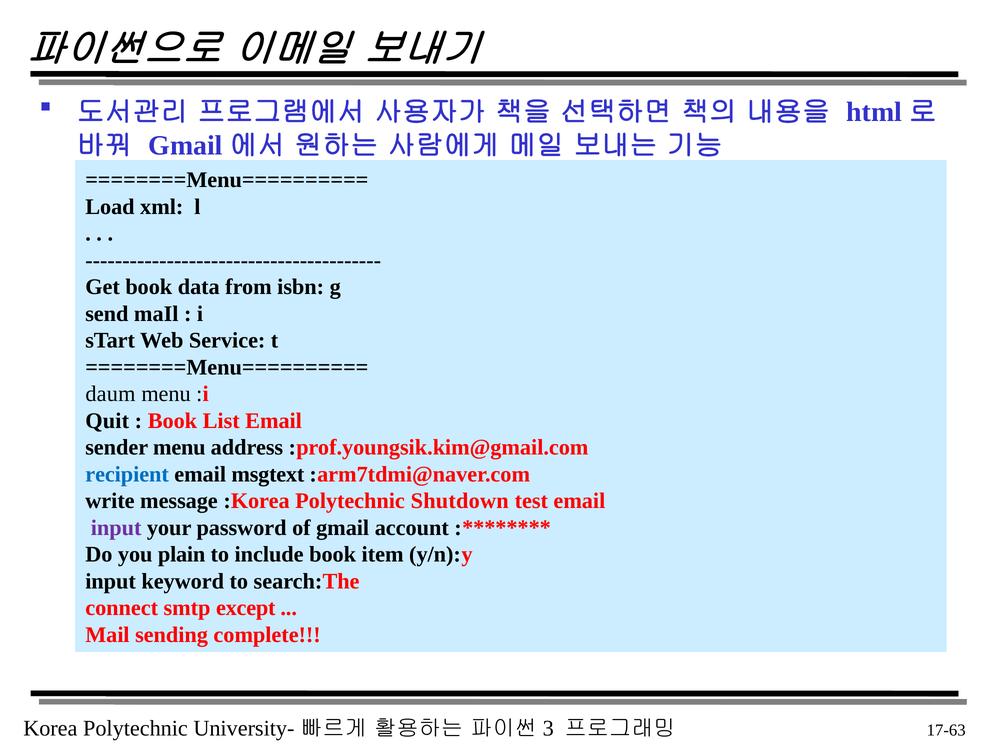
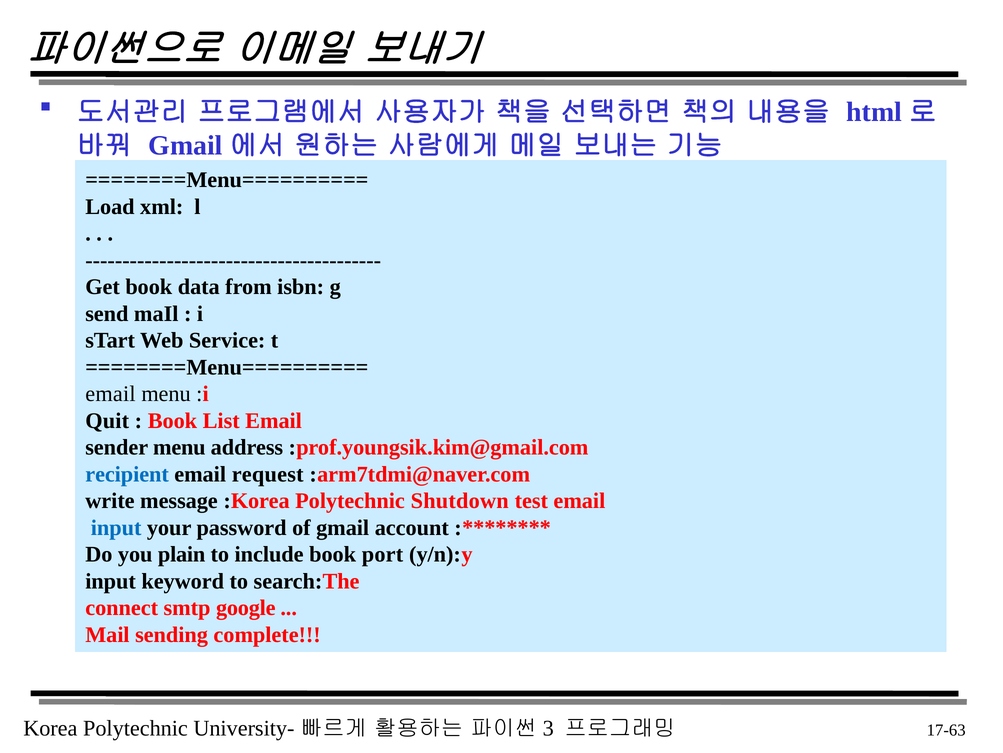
daum at (110, 394): daum -> email
msgtext: msgtext -> request
input at (116, 527) colour: purple -> blue
item: item -> port
except: except -> google
